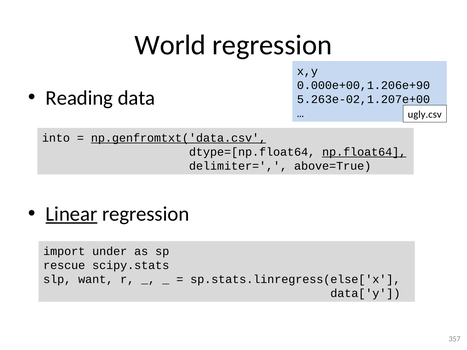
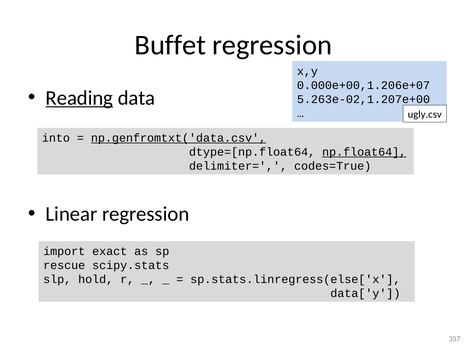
World: World -> Buffet
0.000e+00,1.206e+90: 0.000e+00,1.206e+90 -> 0.000e+00,1.206e+07
Reading underline: none -> present
above=True: above=True -> codes=True
Linear underline: present -> none
under: under -> exact
want: want -> hold
